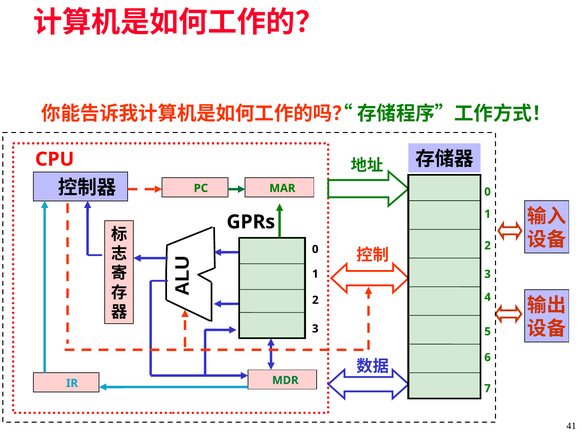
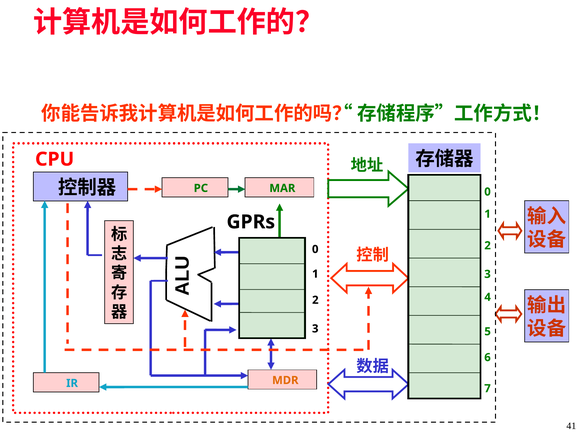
MDR colour: green -> orange
